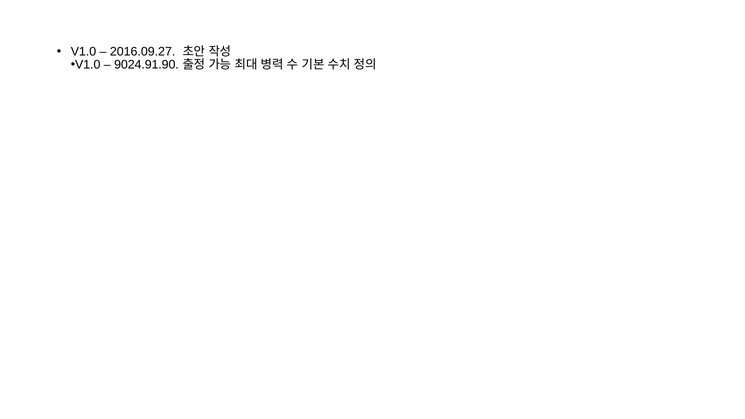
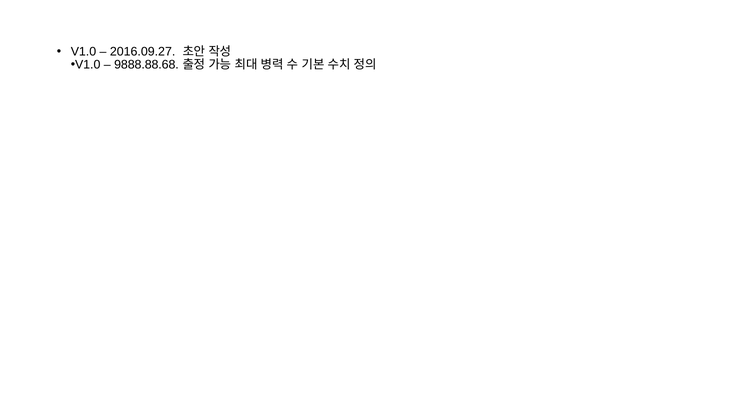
9024.91.90: 9024.91.90 -> 9888.88.68
